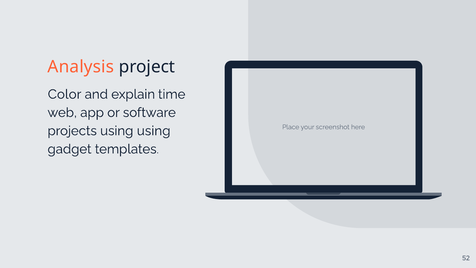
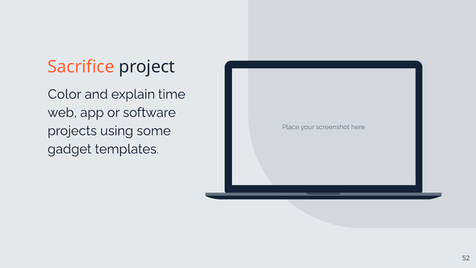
Analysis: Analysis -> Sacrifice
using using: using -> some
